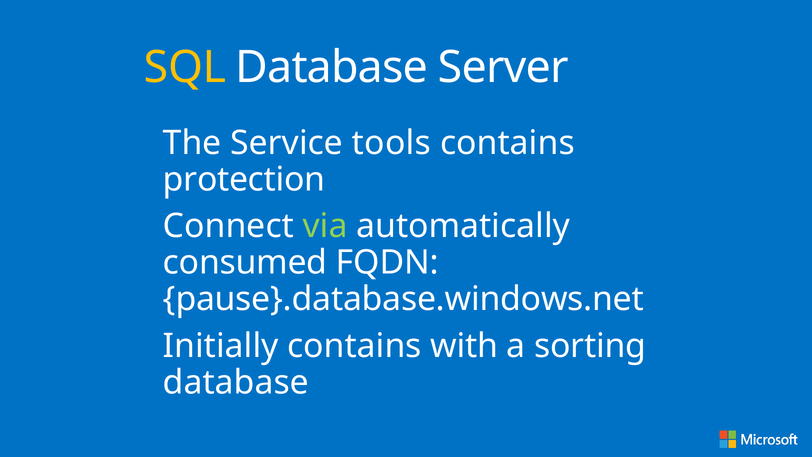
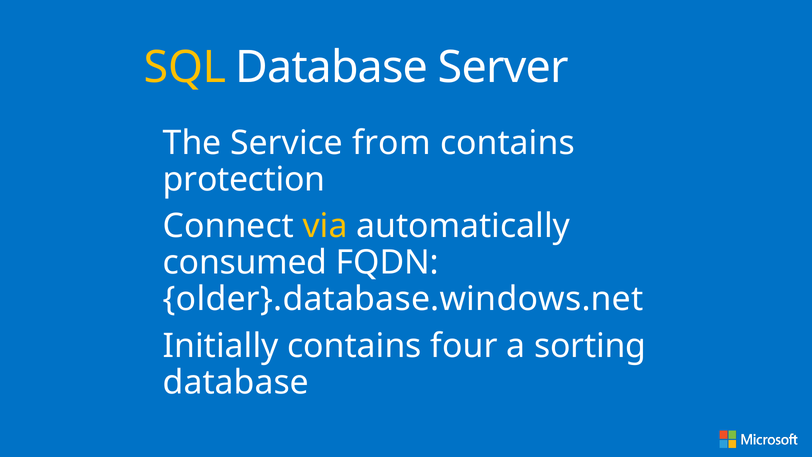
tools: tools -> from
via colour: light green -> yellow
pause}.database.windows.net: pause}.database.windows.net -> older}.database.windows.net
with: with -> four
